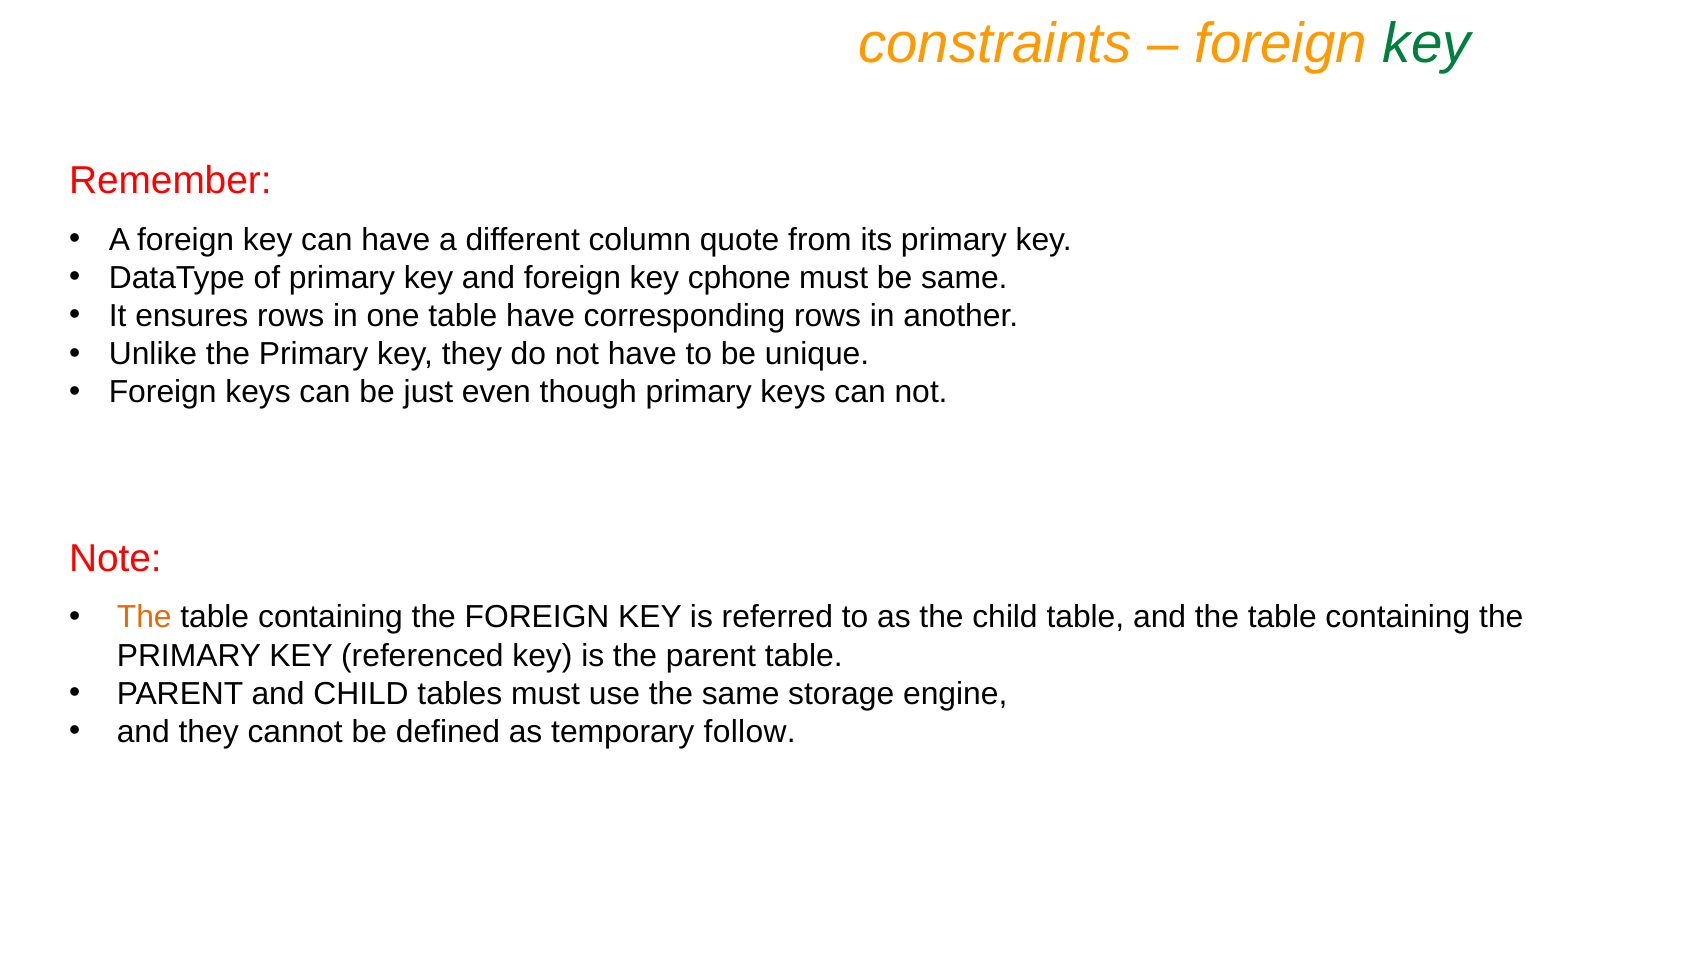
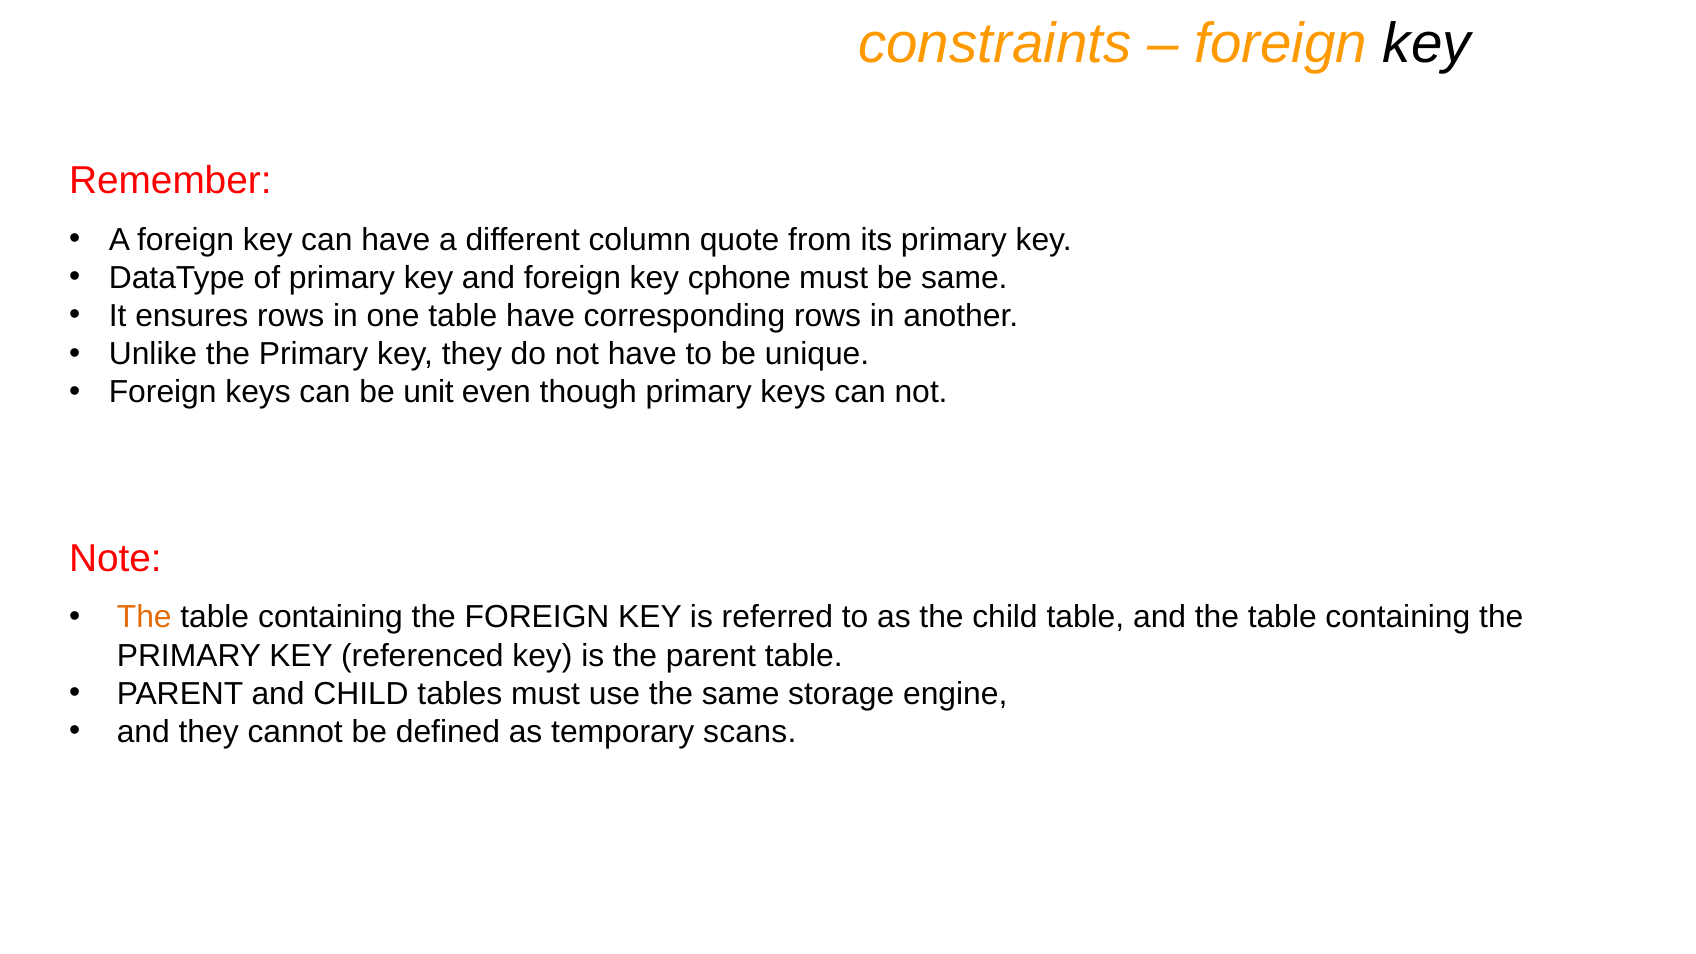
key at (1427, 44) colour: green -> black
just: just -> unit
follow: follow -> scans
